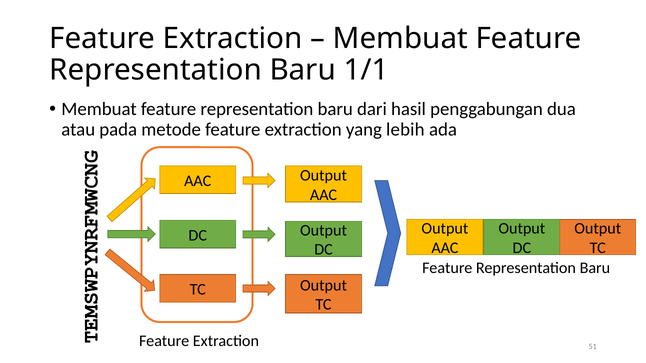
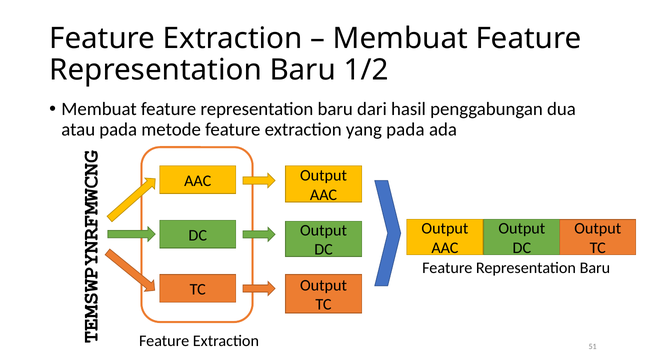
1/1: 1/1 -> 1/2
yang lebih: lebih -> pada
